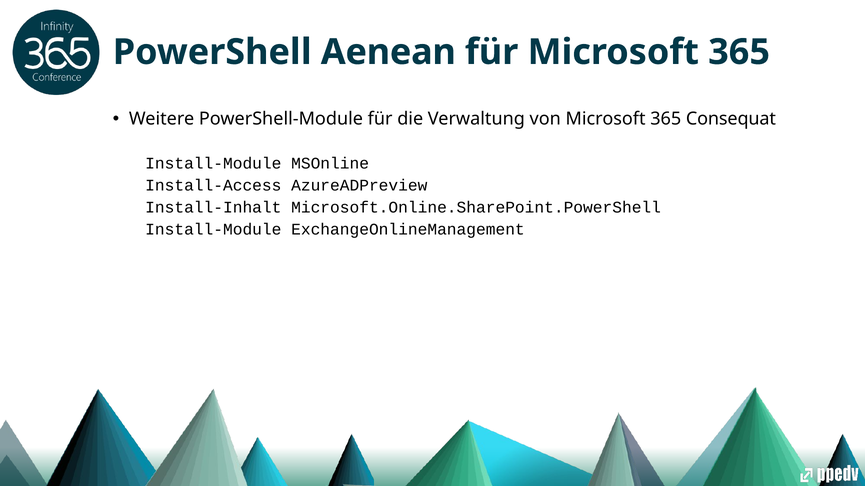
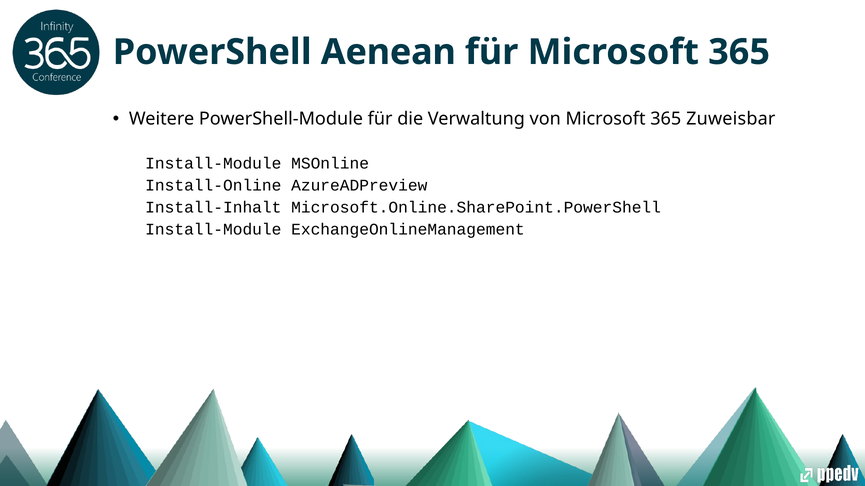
Consequat: Consequat -> Zuweisbar
Install-Access: Install-Access -> Install-Online
